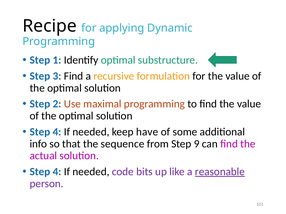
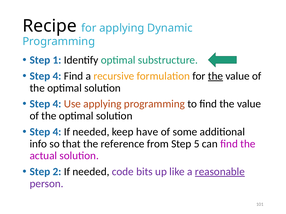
3 at (57, 76): 3 -> 4
the at (215, 76) underline: none -> present
2 at (57, 104): 2 -> 4
Use maximal: maximal -> applying
sequence: sequence -> reference
9: 9 -> 5
4 at (57, 172): 4 -> 2
